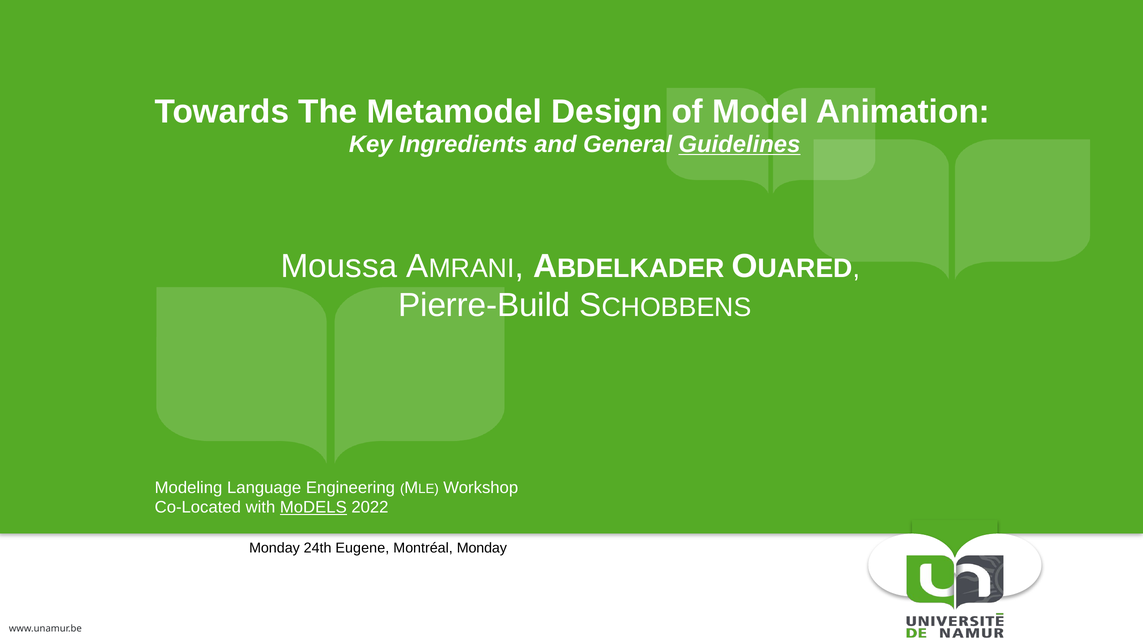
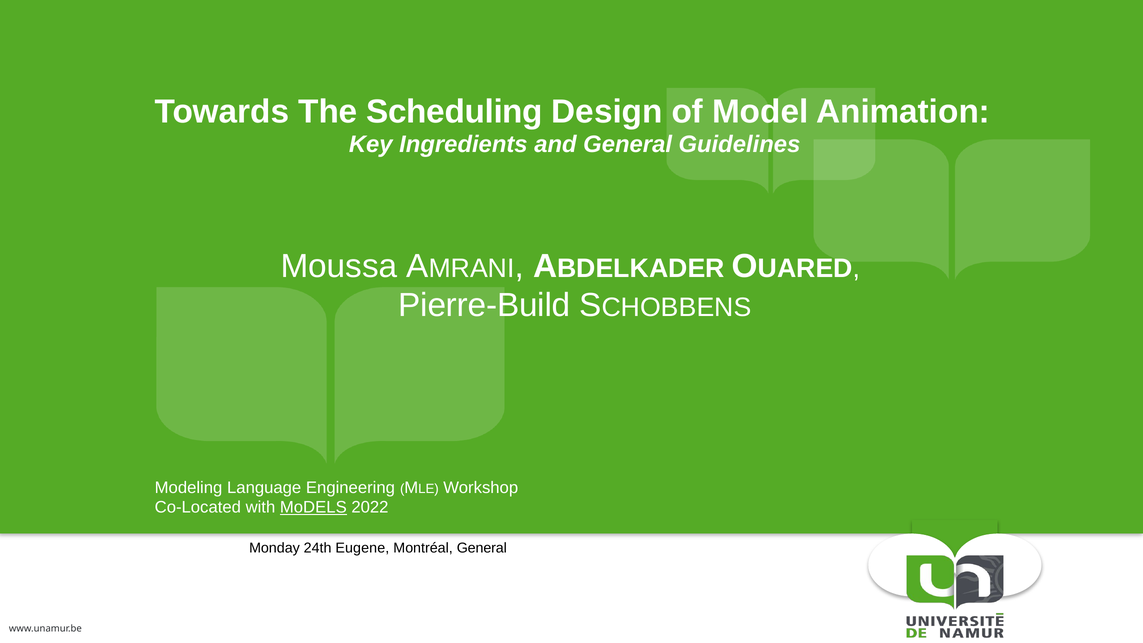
Metamodel: Metamodel -> Scheduling
Guidelines underline: present -> none
Montréal Monday: Monday -> General
